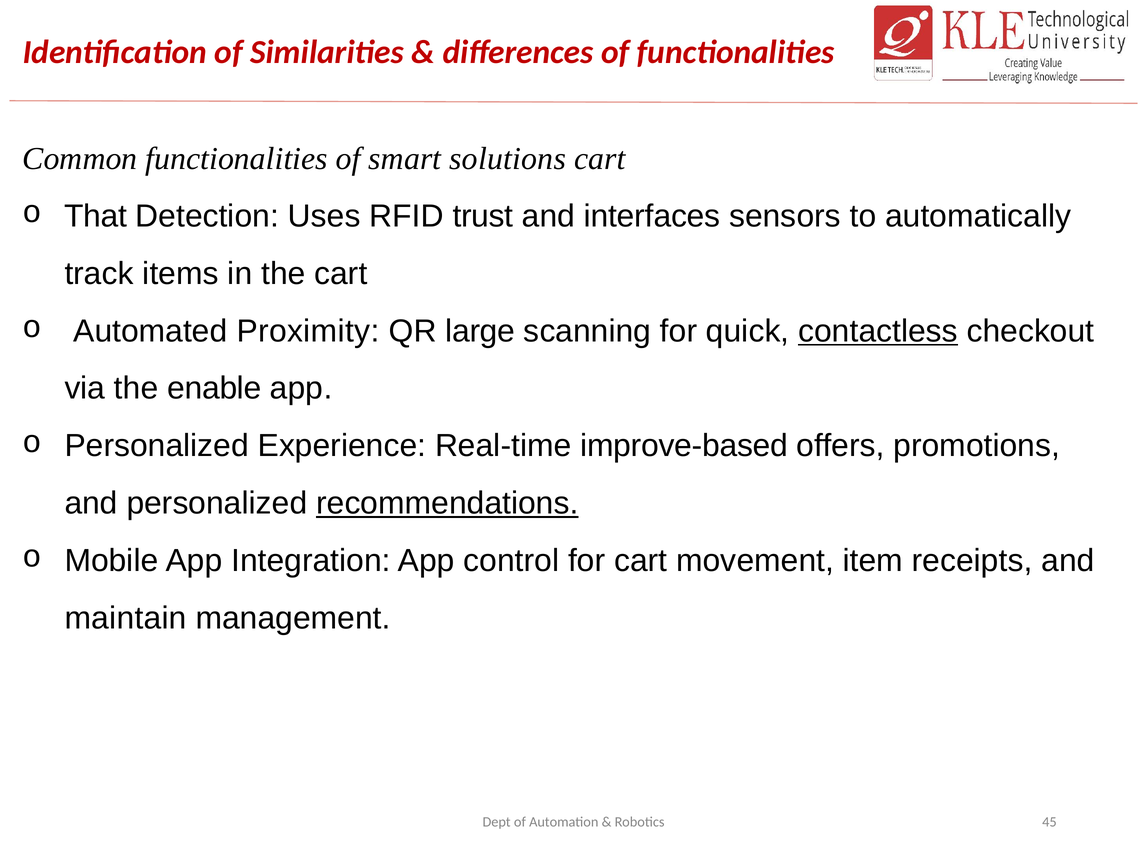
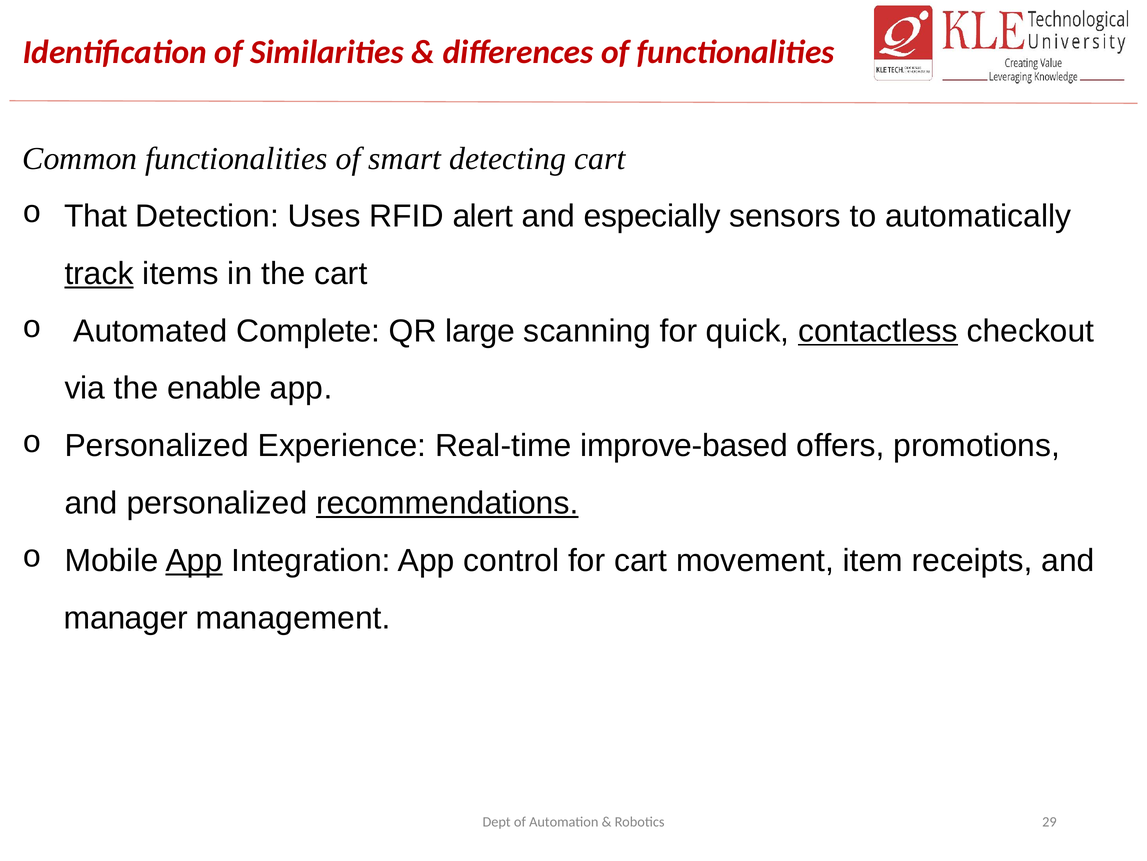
solutions: solutions -> detecting
trust: trust -> alert
interfaces: interfaces -> especially
track underline: none -> present
Proximity: Proximity -> Complete
App at (194, 560) underline: none -> present
maintain: maintain -> manager
45: 45 -> 29
